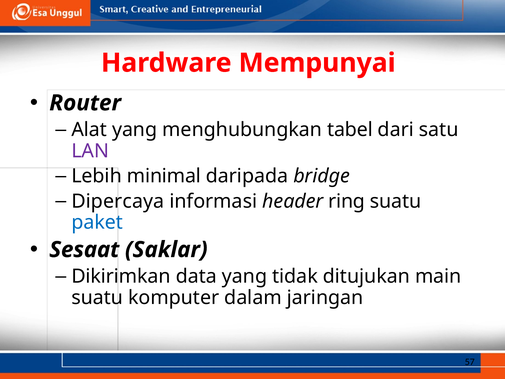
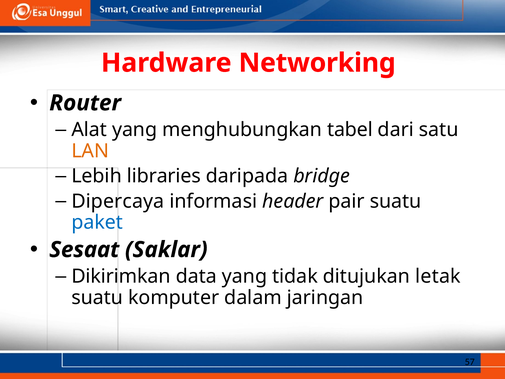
Mempunyai: Mempunyai -> Networking
LAN colour: purple -> orange
minimal: minimal -> libraries
ring: ring -> pair
main: main -> letak
